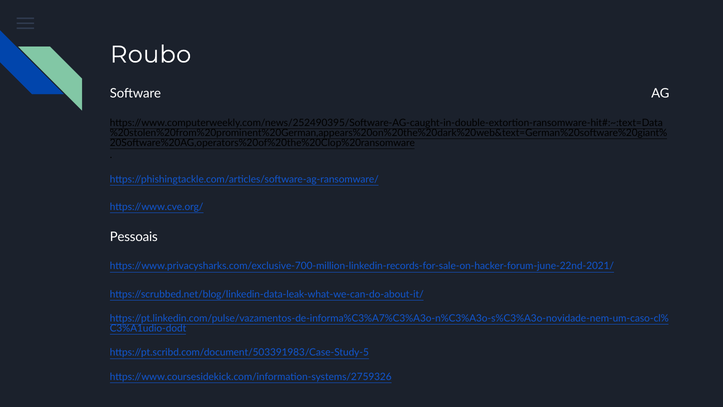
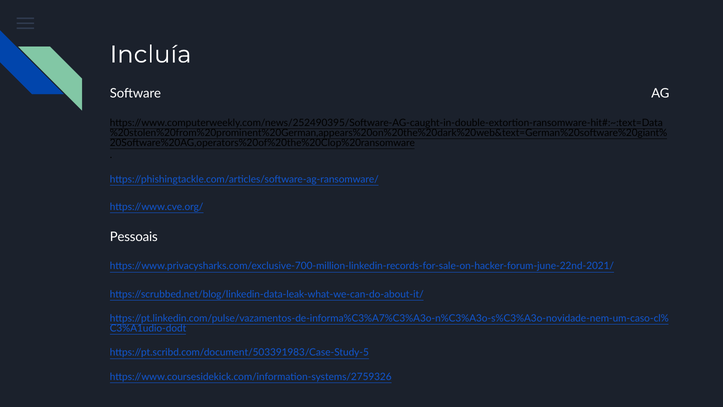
Roubo: Roubo -> Incluía
